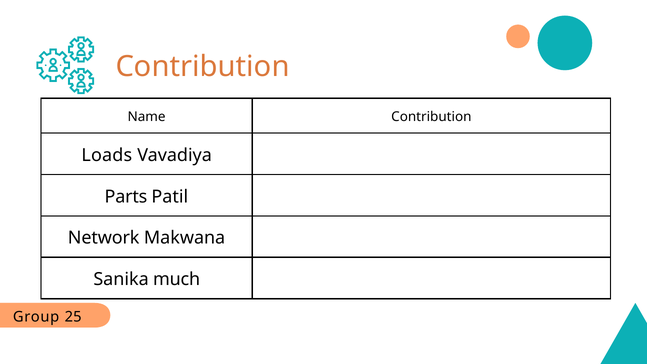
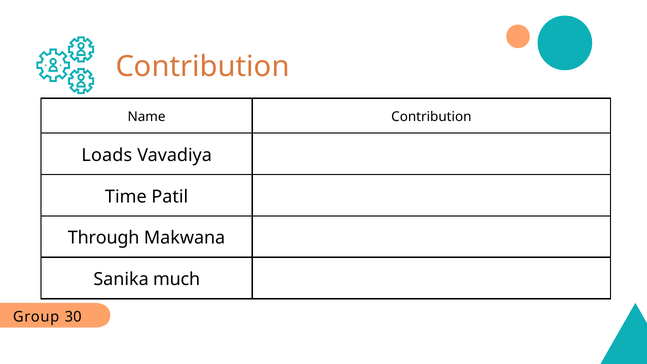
Parts: Parts -> Time
Network: Network -> Through
25: 25 -> 30
